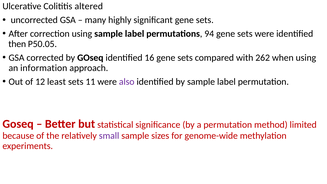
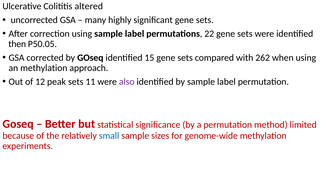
94: 94 -> 22
16: 16 -> 15
an information: information -> methylation
least: least -> peak
small colour: purple -> blue
